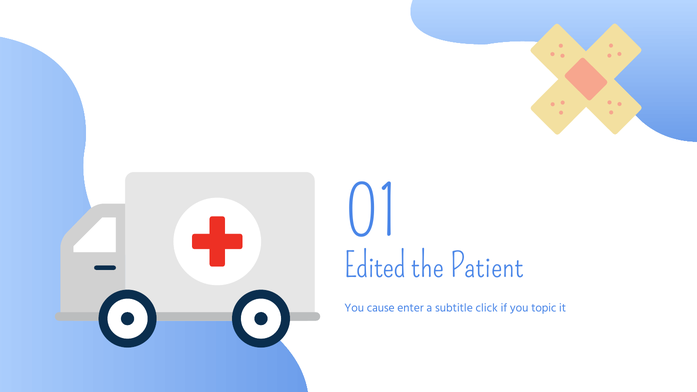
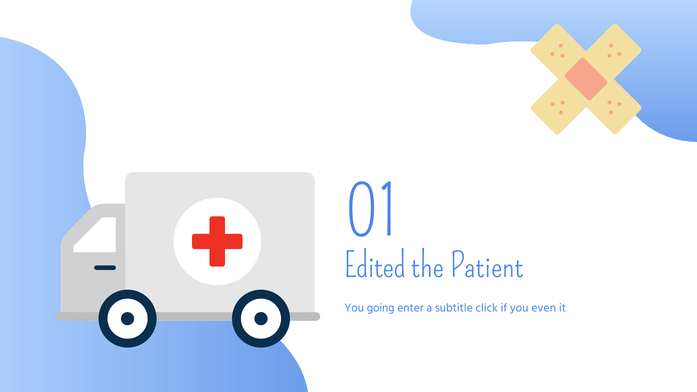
cause: cause -> going
topic: topic -> even
